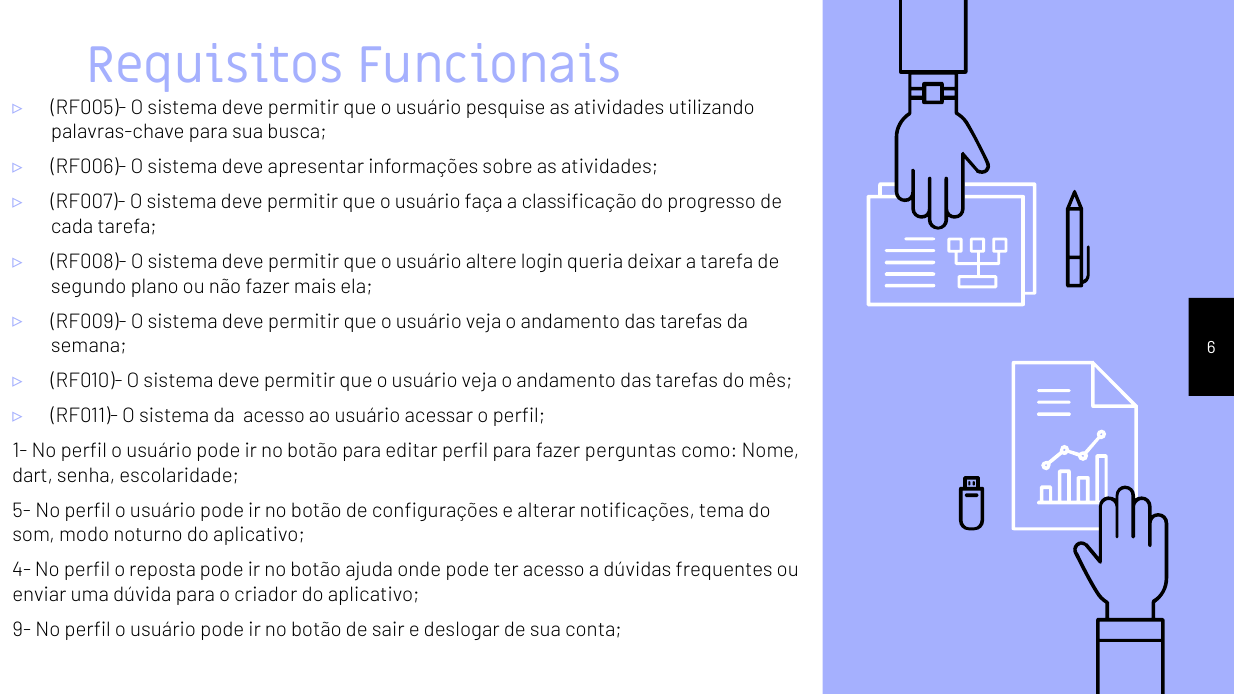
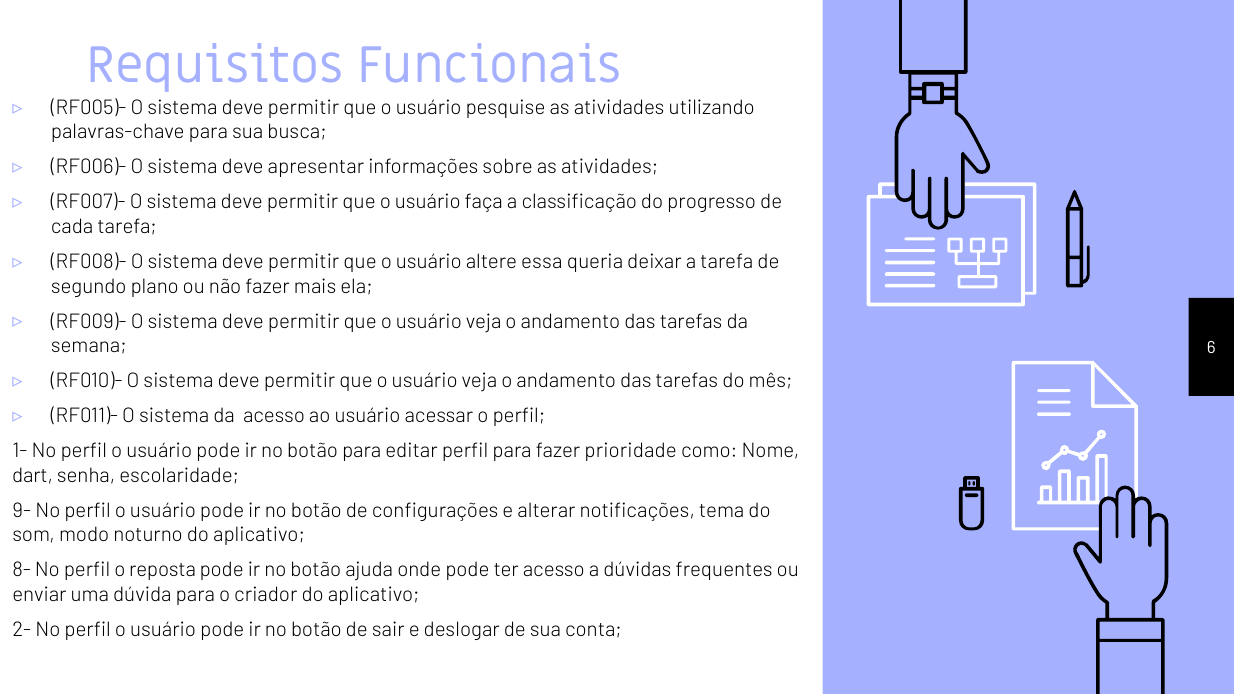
login: login -> essa
perguntas: perguntas -> prioridade
5-: 5- -> 9-
4-: 4- -> 8-
9-: 9- -> 2-
